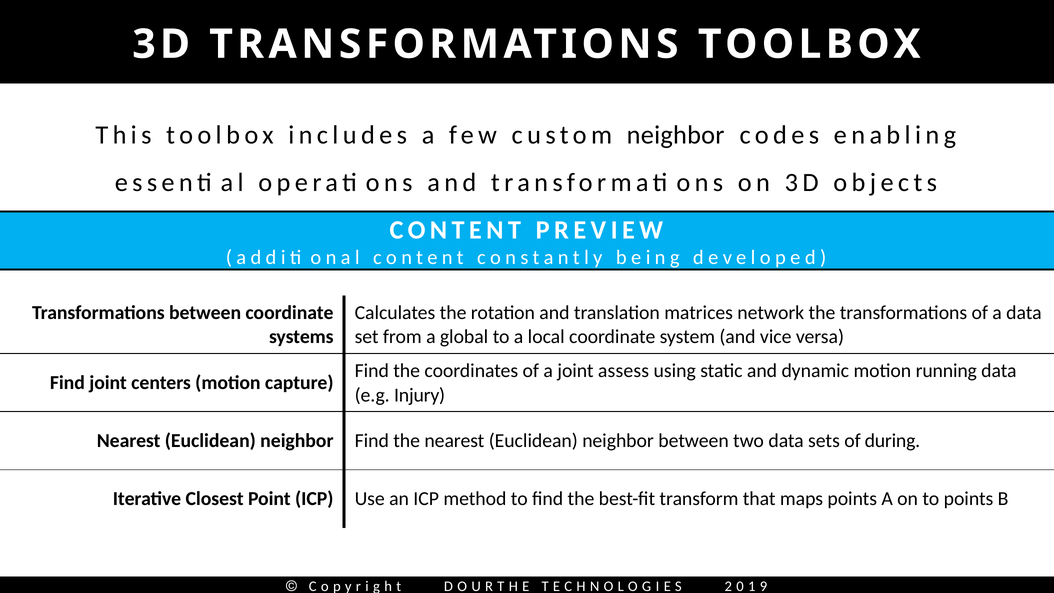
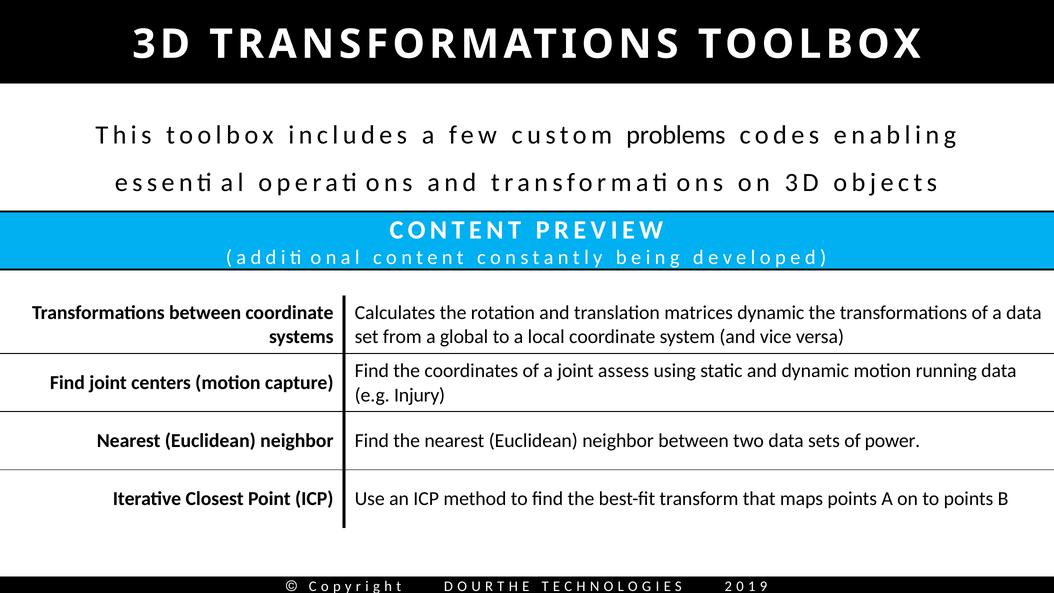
custom neighbor: neighbor -> problems
matrices network: network -> dynamic
during: during -> power
